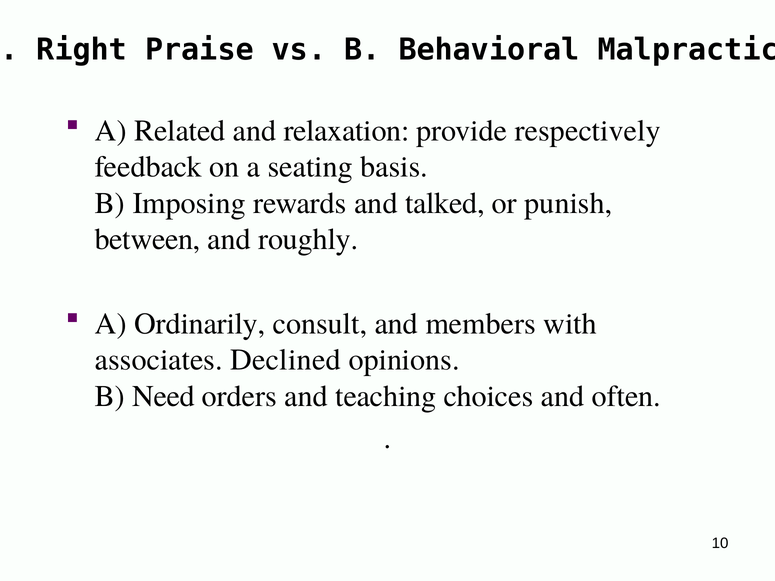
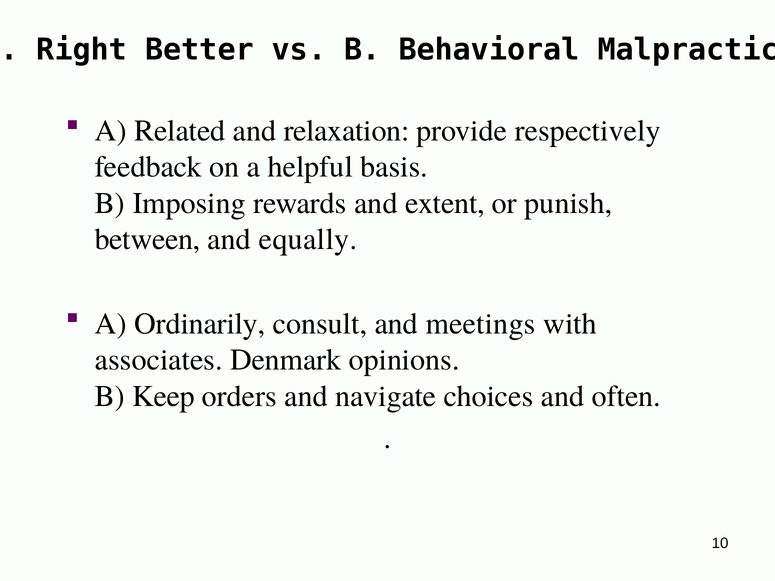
Praise: Praise -> Better
seating: seating -> helpful
talked: talked -> extent
roughly: roughly -> equally
members: members -> meetings
Declined: Declined -> Denmark
Need: Need -> Keep
teaching: teaching -> navigate
